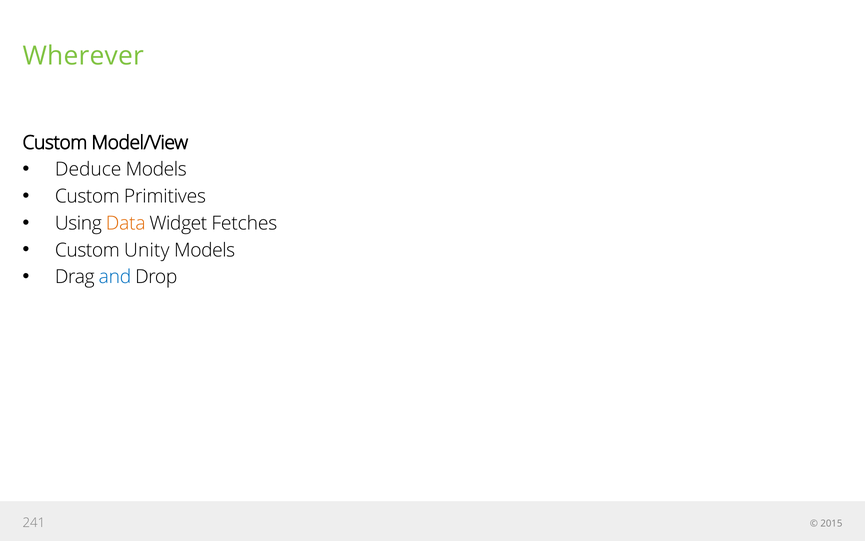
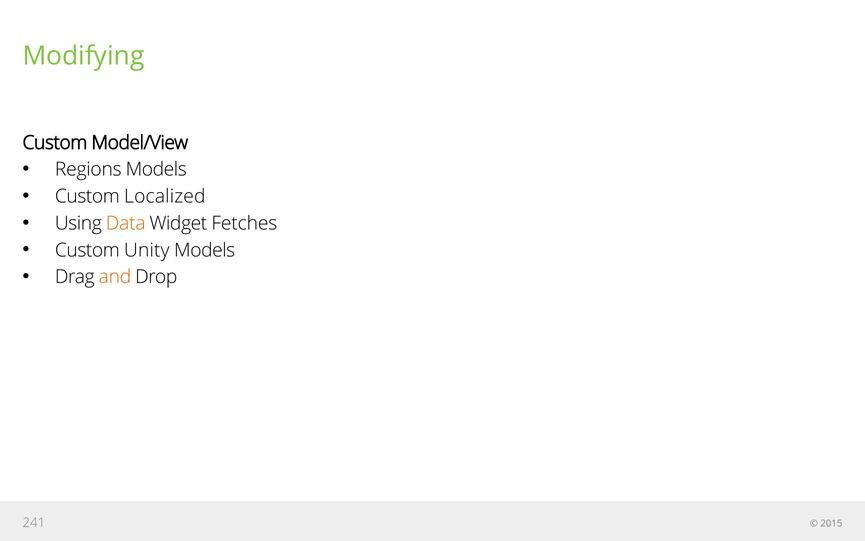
Wherever: Wherever -> Modifying
Deduce: Deduce -> Regions
Primitives: Primitives -> Localized
and colour: blue -> orange
